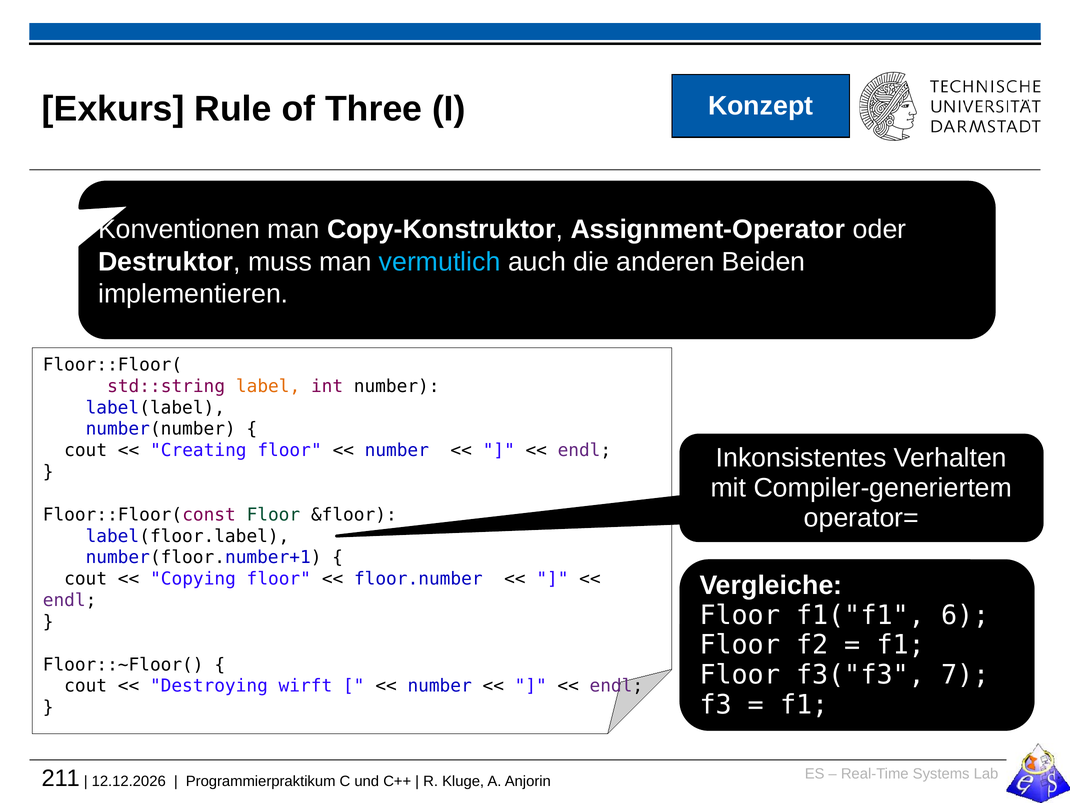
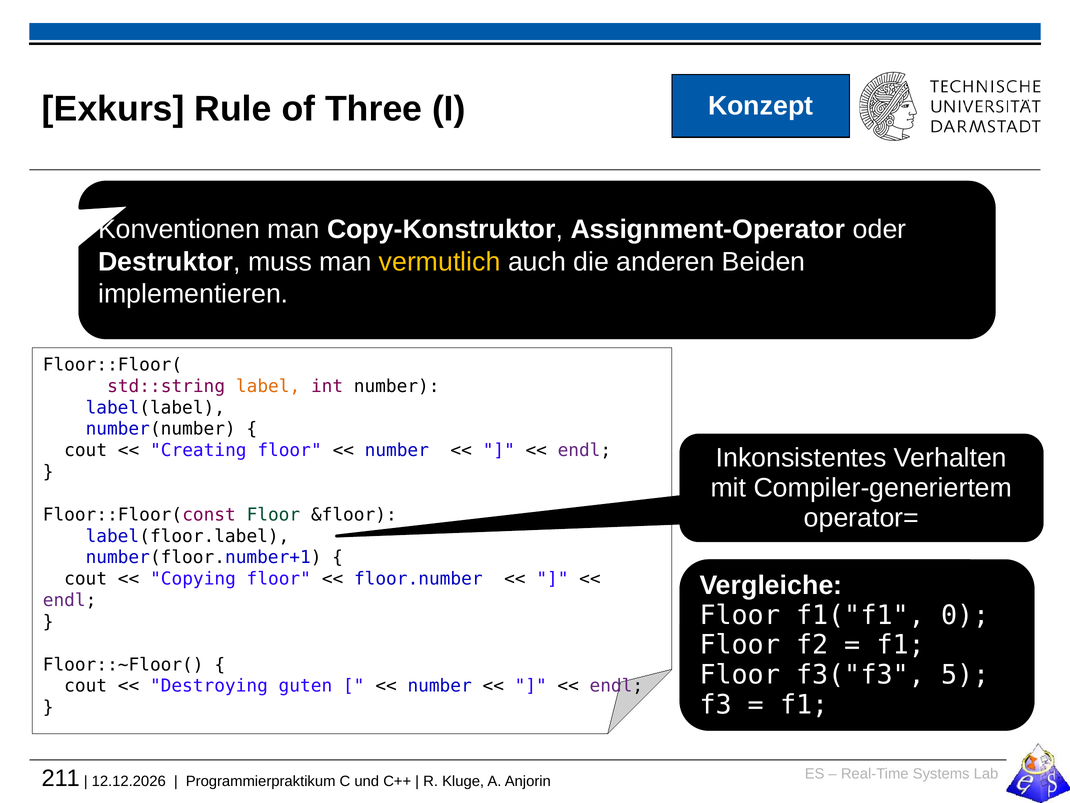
vermutlich colour: light blue -> yellow
6: 6 -> 0
7: 7 -> 5
wirft: wirft -> guten
